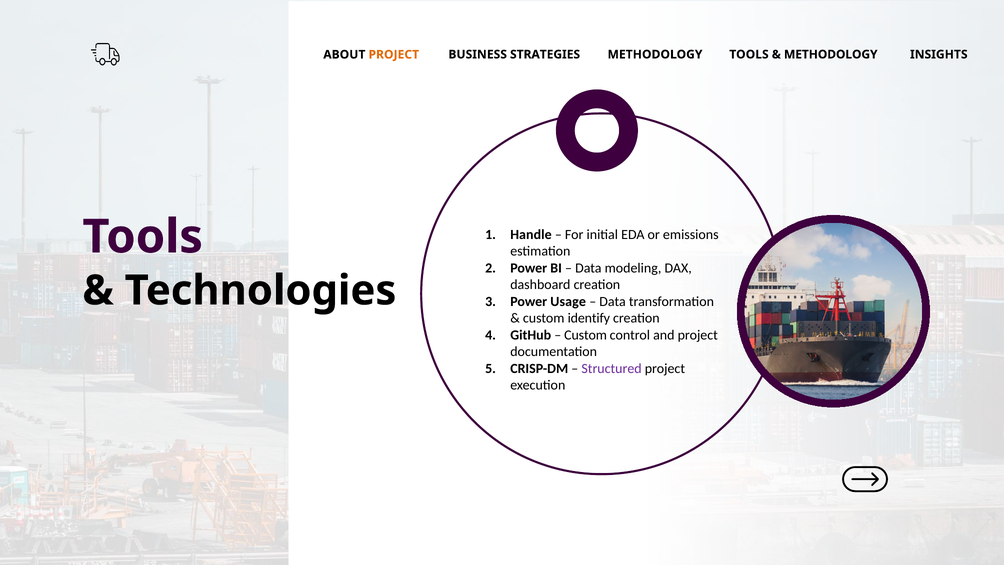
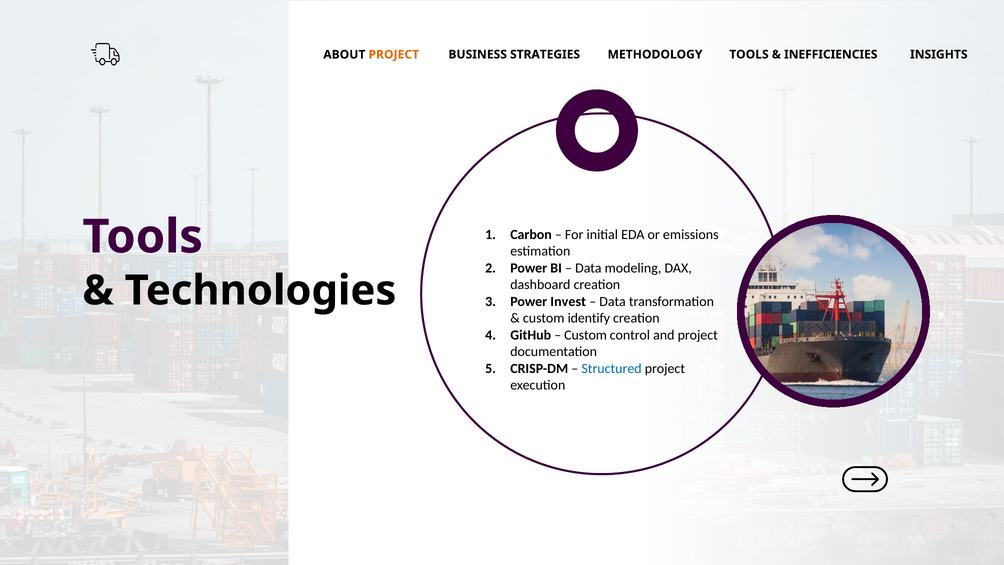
METHODOLOGY at (831, 54): METHODOLOGY -> INEFFICIENCIES
Handle: Handle -> Carbon
Usage: Usage -> Invest
Structured colour: purple -> blue
